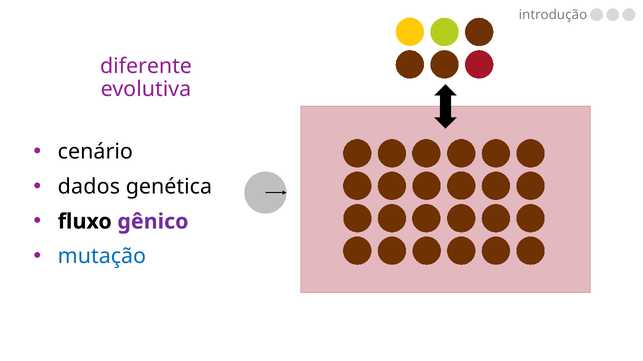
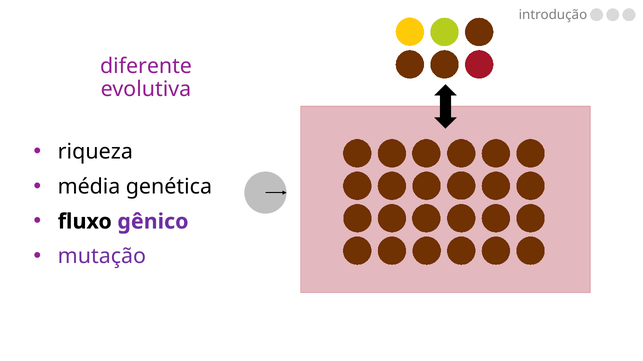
cenário: cenário -> riqueza
dados: dados -> média
mutação colour: blue -> purple
